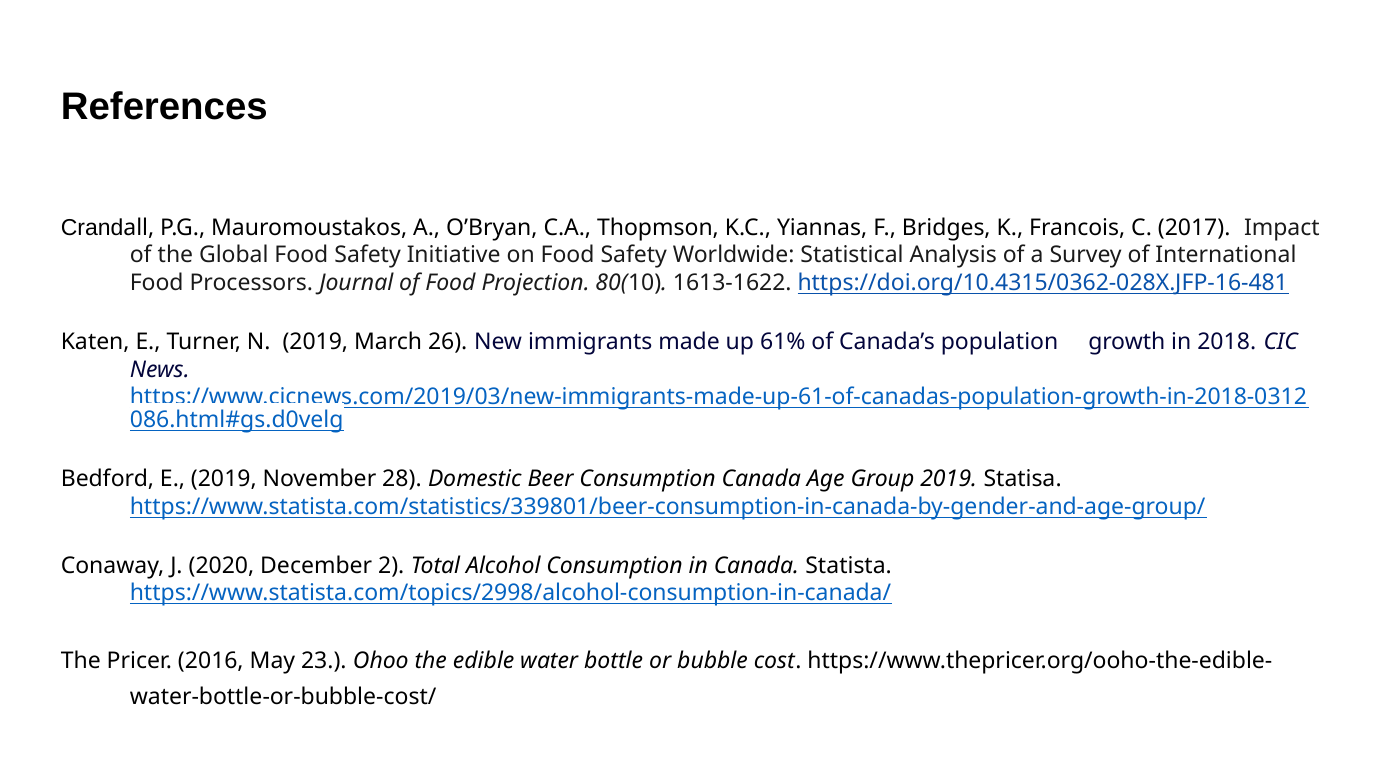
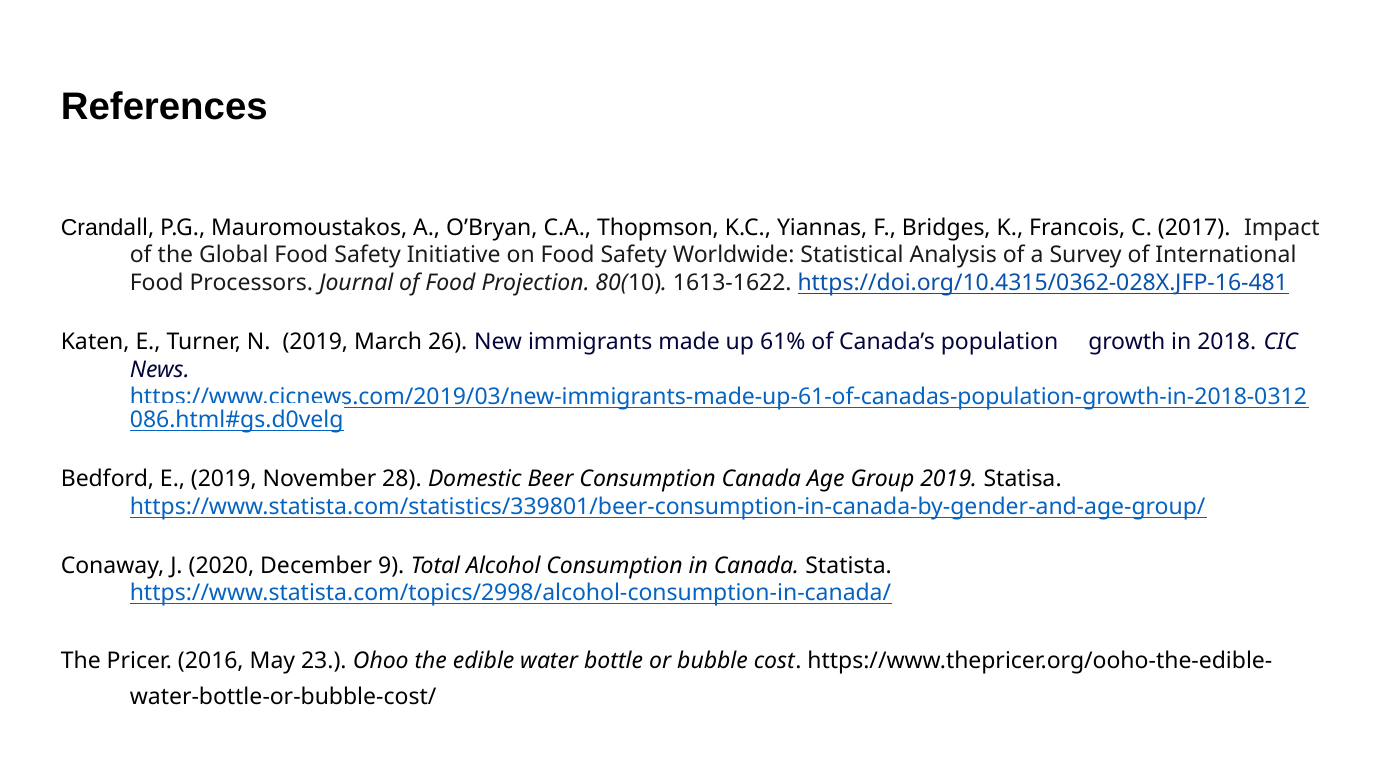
2: 2 -> 9
